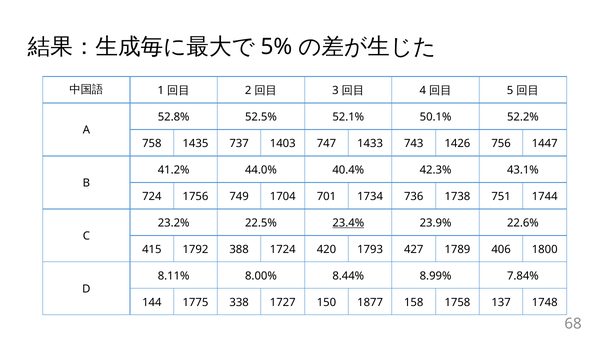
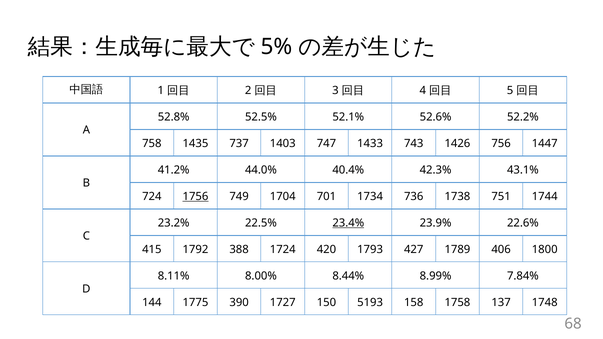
50.1%: 50.1% -> 52.6%
1756 underline: none -> present
338: 338 -> 390
1877: 1877 -> 5193
